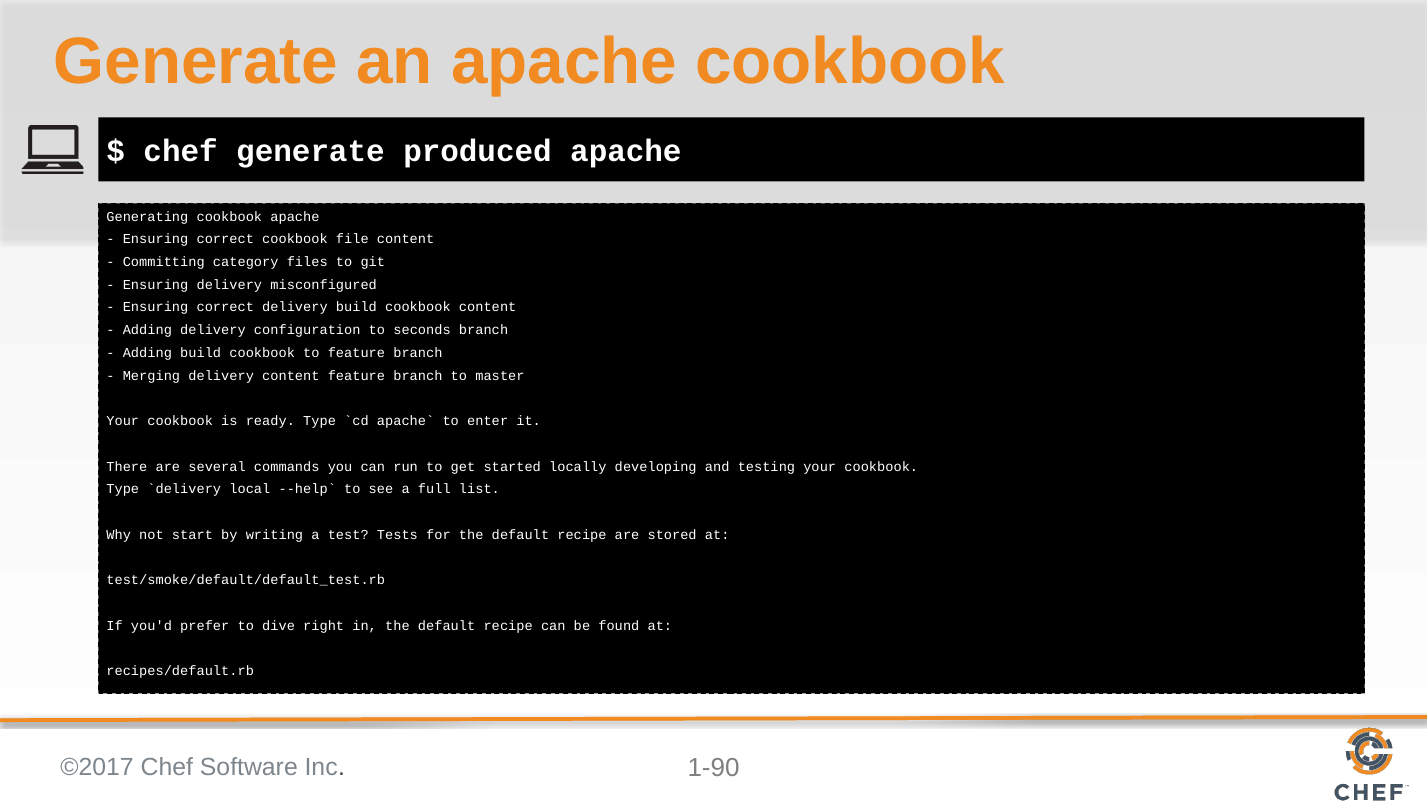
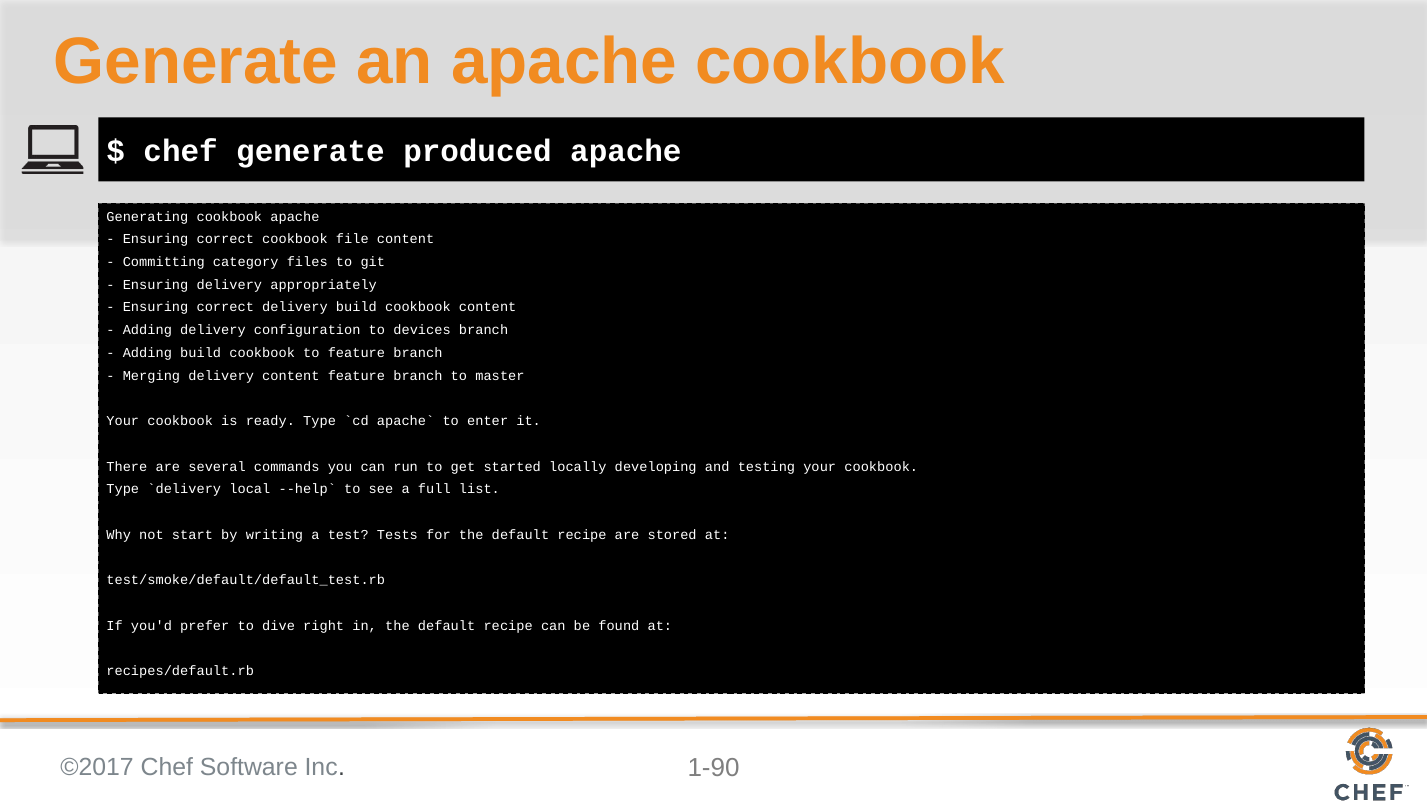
misconfigured: misconfigured -> appropriately
seconds: seconds -> devices
